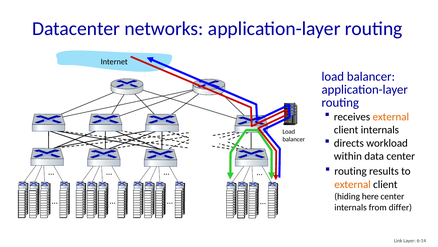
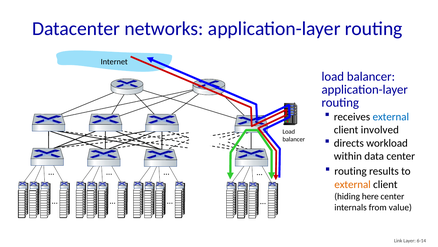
external at (391, 117) colour: orange -> blue
client internals: internals -> involved
differ: differ -> value
